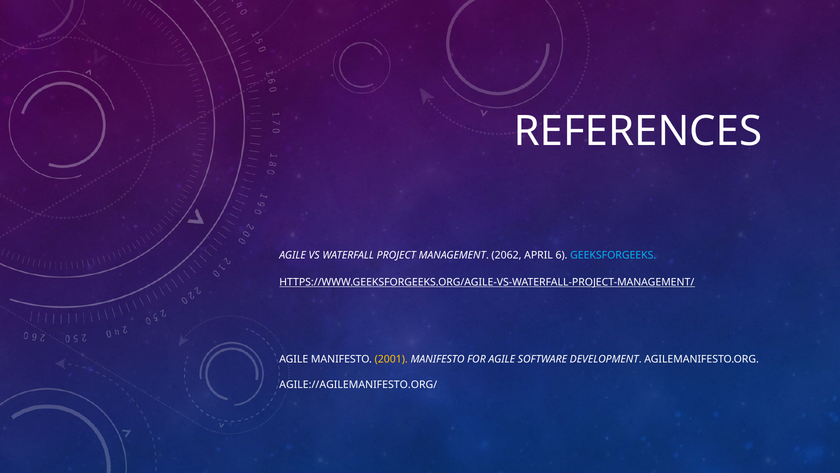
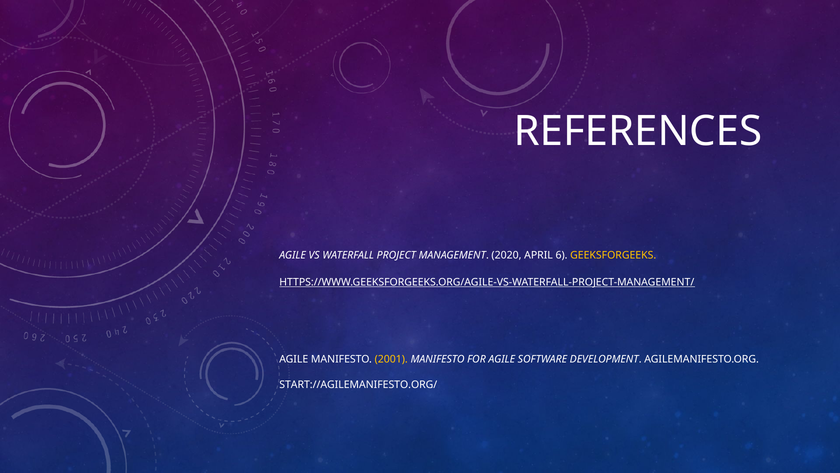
2062: 2062 -> 2020
GEEKSFORGEEKS colour: light blue -> yellow
AGILE://AGILEMANIFESTO.ORG/: AGILE://AGILEMANIFESTO.ORG/ -> START://AGILEMANIFESTO.ORG/
